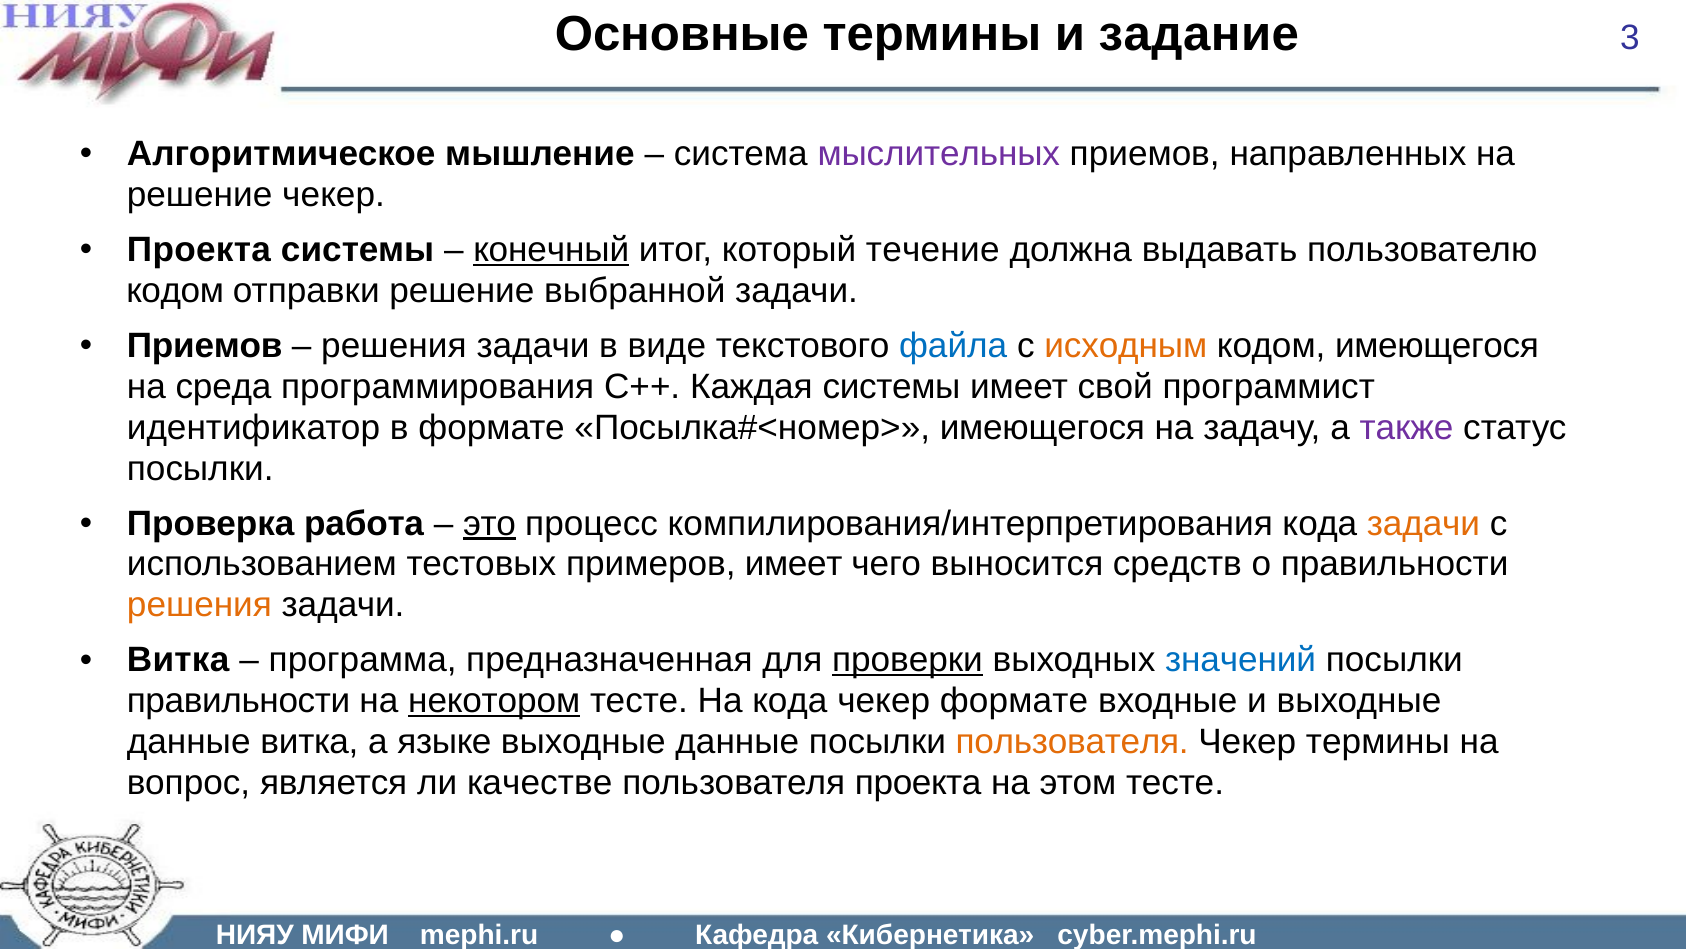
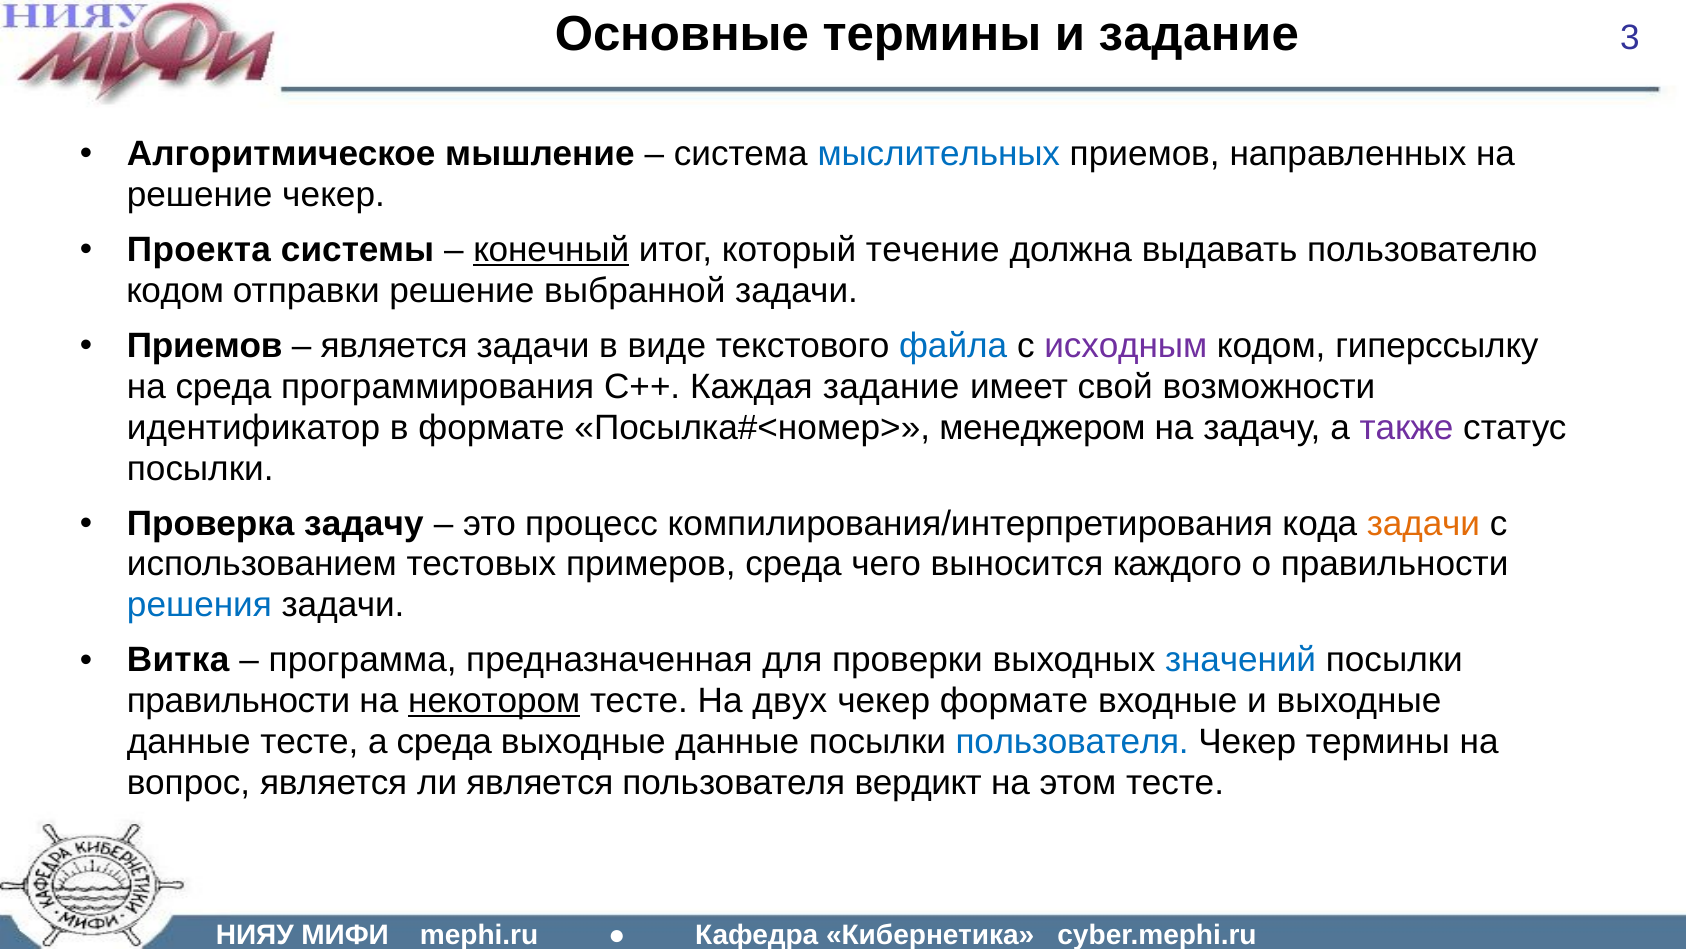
мыслительных colour: purple -> blue
решения at (394, 345): решения -> является
исходным colour: orange -> purple
кодом имеющегося: имеющегося -> гиперссылку
Каждая системы: системы -> задание
программист: программист -> возможности
имеющегося at (1042, 427): имеющегося -> менеджером
Проверка работа: работа -> задачу
это underline: present -> none
примеров имеет: имеет -> среда
средств: средств -> каждого
решения at (199, 605) colour: orange -> blue
проверки underline: present -> none
На кода: кода -> двух
данные витка: витка -> тесте
а языке: языке -> среда
пользователя at (1072, 742) colour: orange -> blue
ли качестве: качестве -> является
пользователя проекта: проекта -> вердикт
